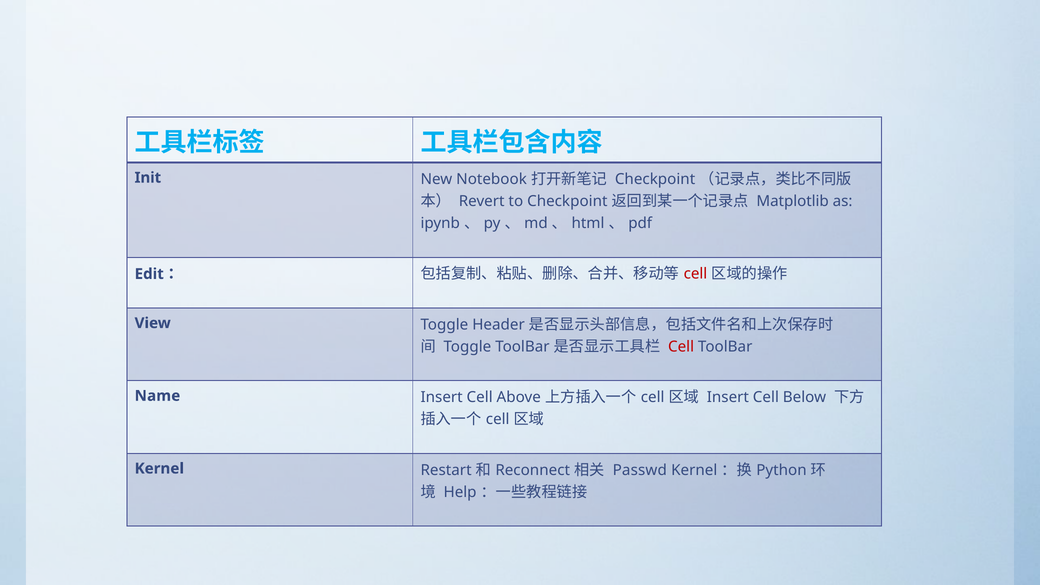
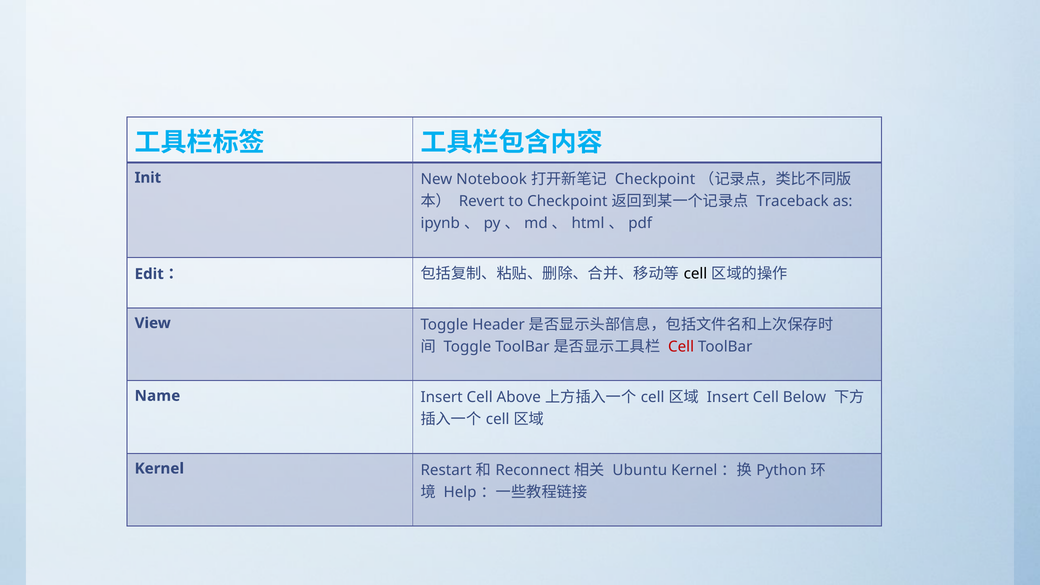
Matplotlib: Matplotlib -> Traceback
cell at (695, 274) colour: red -> black
Passwd: Passwd -> Ubuntu
